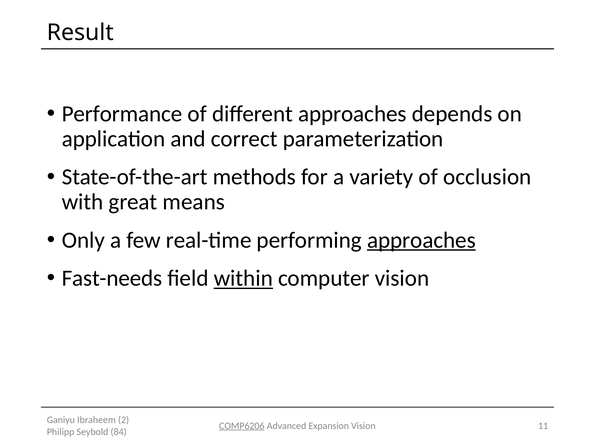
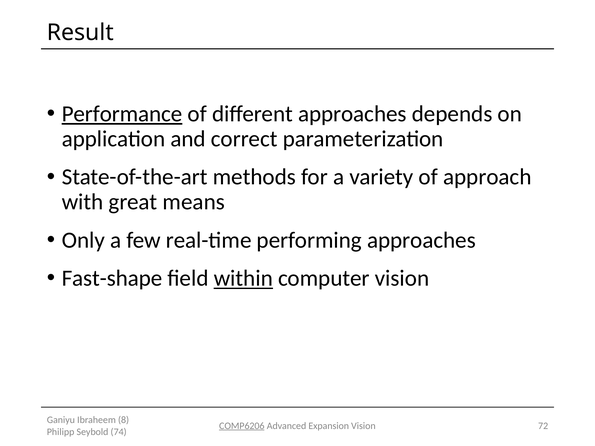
Performance underline: none -> present
occlusion: occlusion -> approach
approaches at (421, 240) underline: present -> none
Fast-needs: Fast-needs -> Fast-shape
2: 2 -> 8
11: 11 -> 72
84: 84 -> 74
